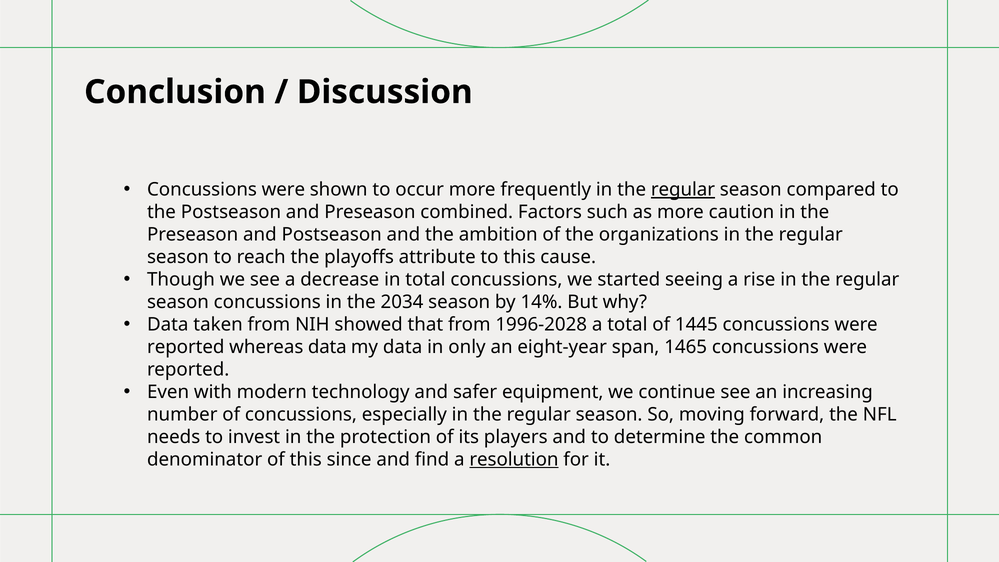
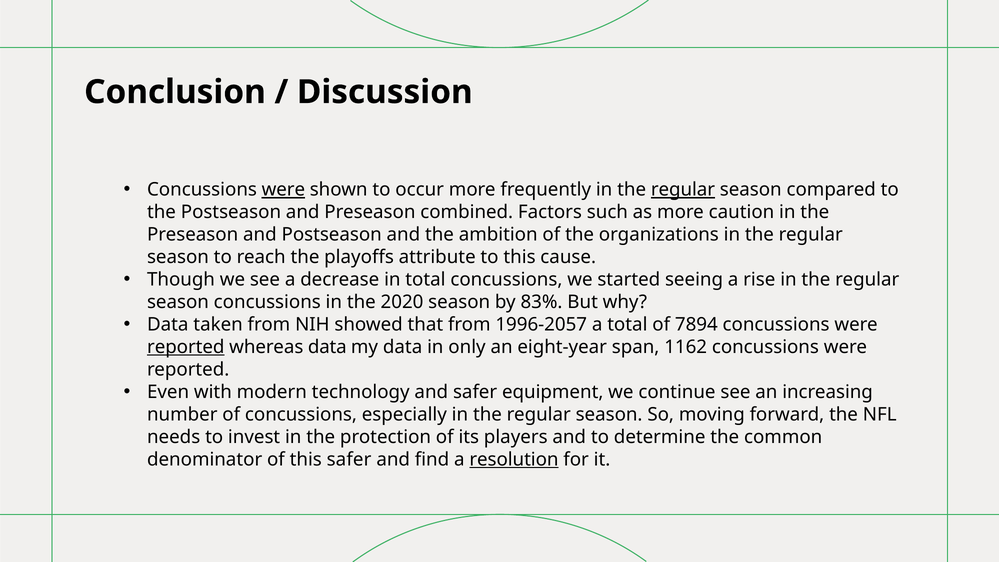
were at (283, 190) underline: none -> present
2034: 2034 -> 2020
14%: 14% -> 83%
1996-2028: 1996-2028 -> 1996-2057
1445: 1445 -> 7894
reported at (186, 347) underline: none -> present
1465: 1465 -> 1162
this since: since -> safer
